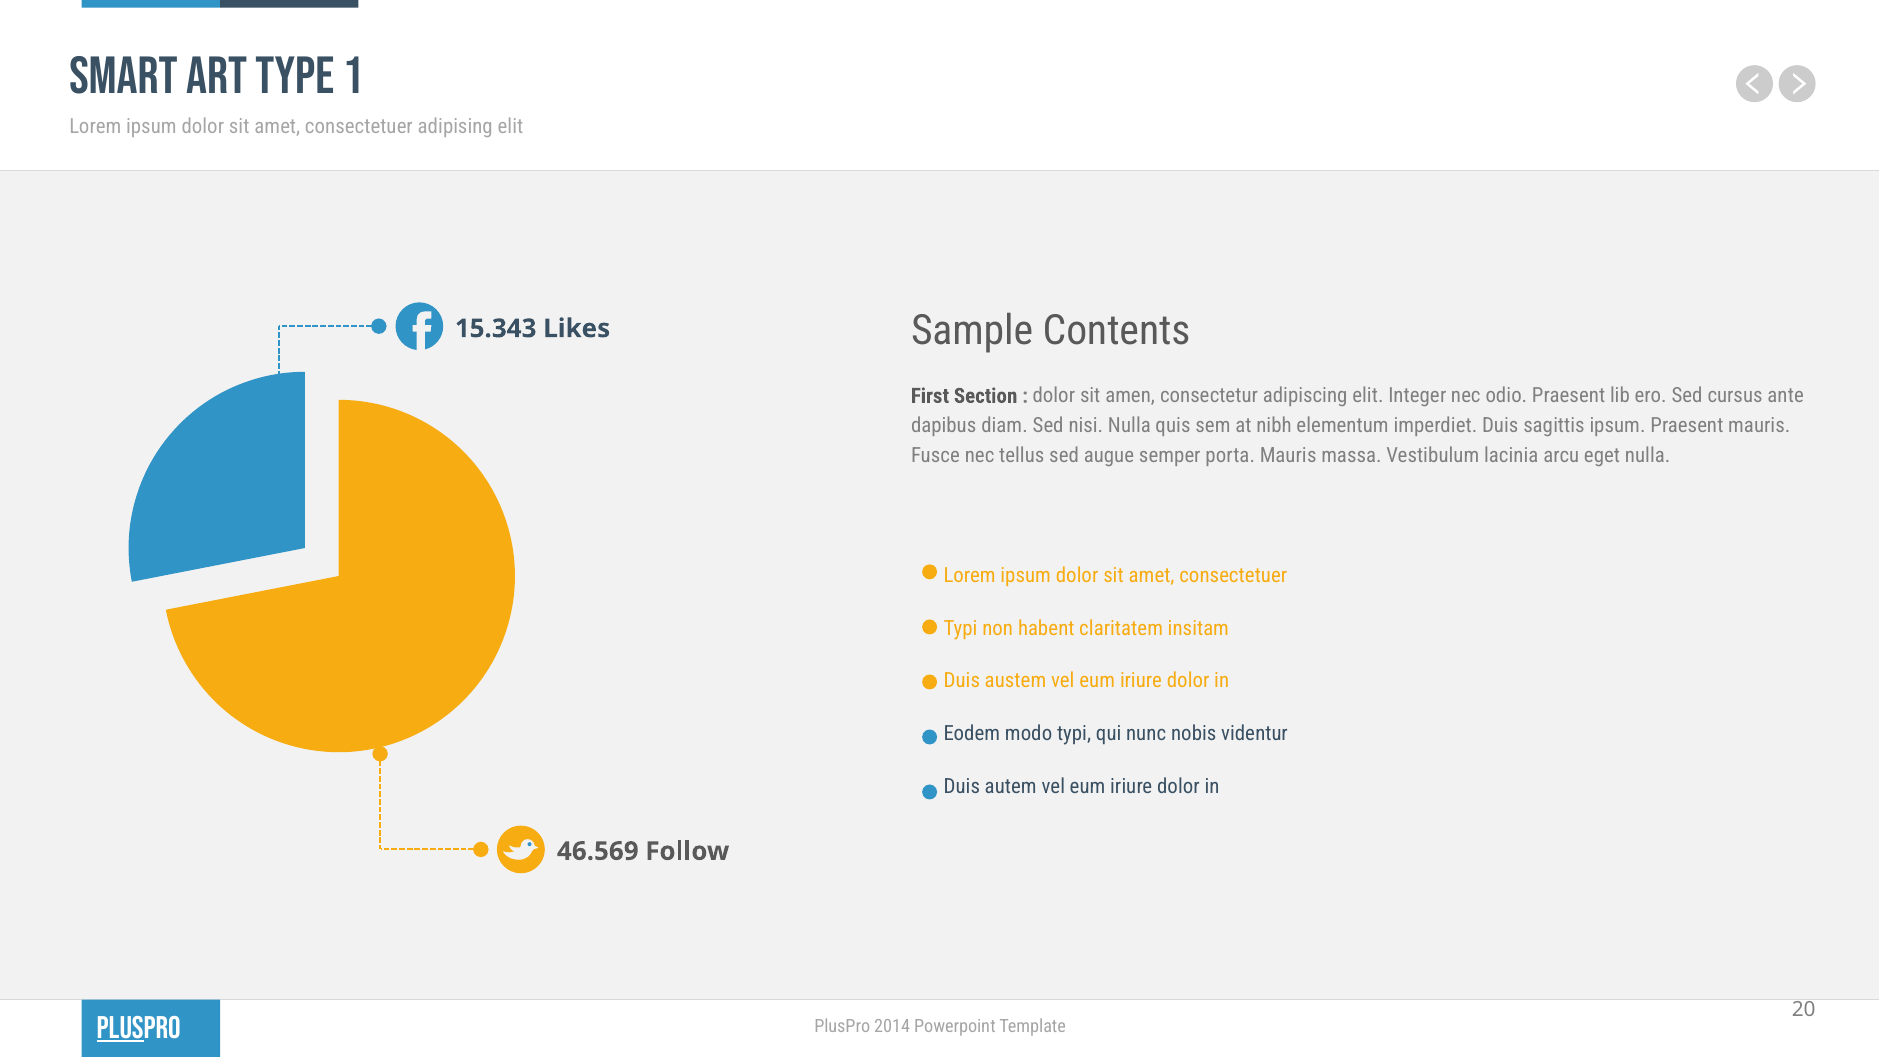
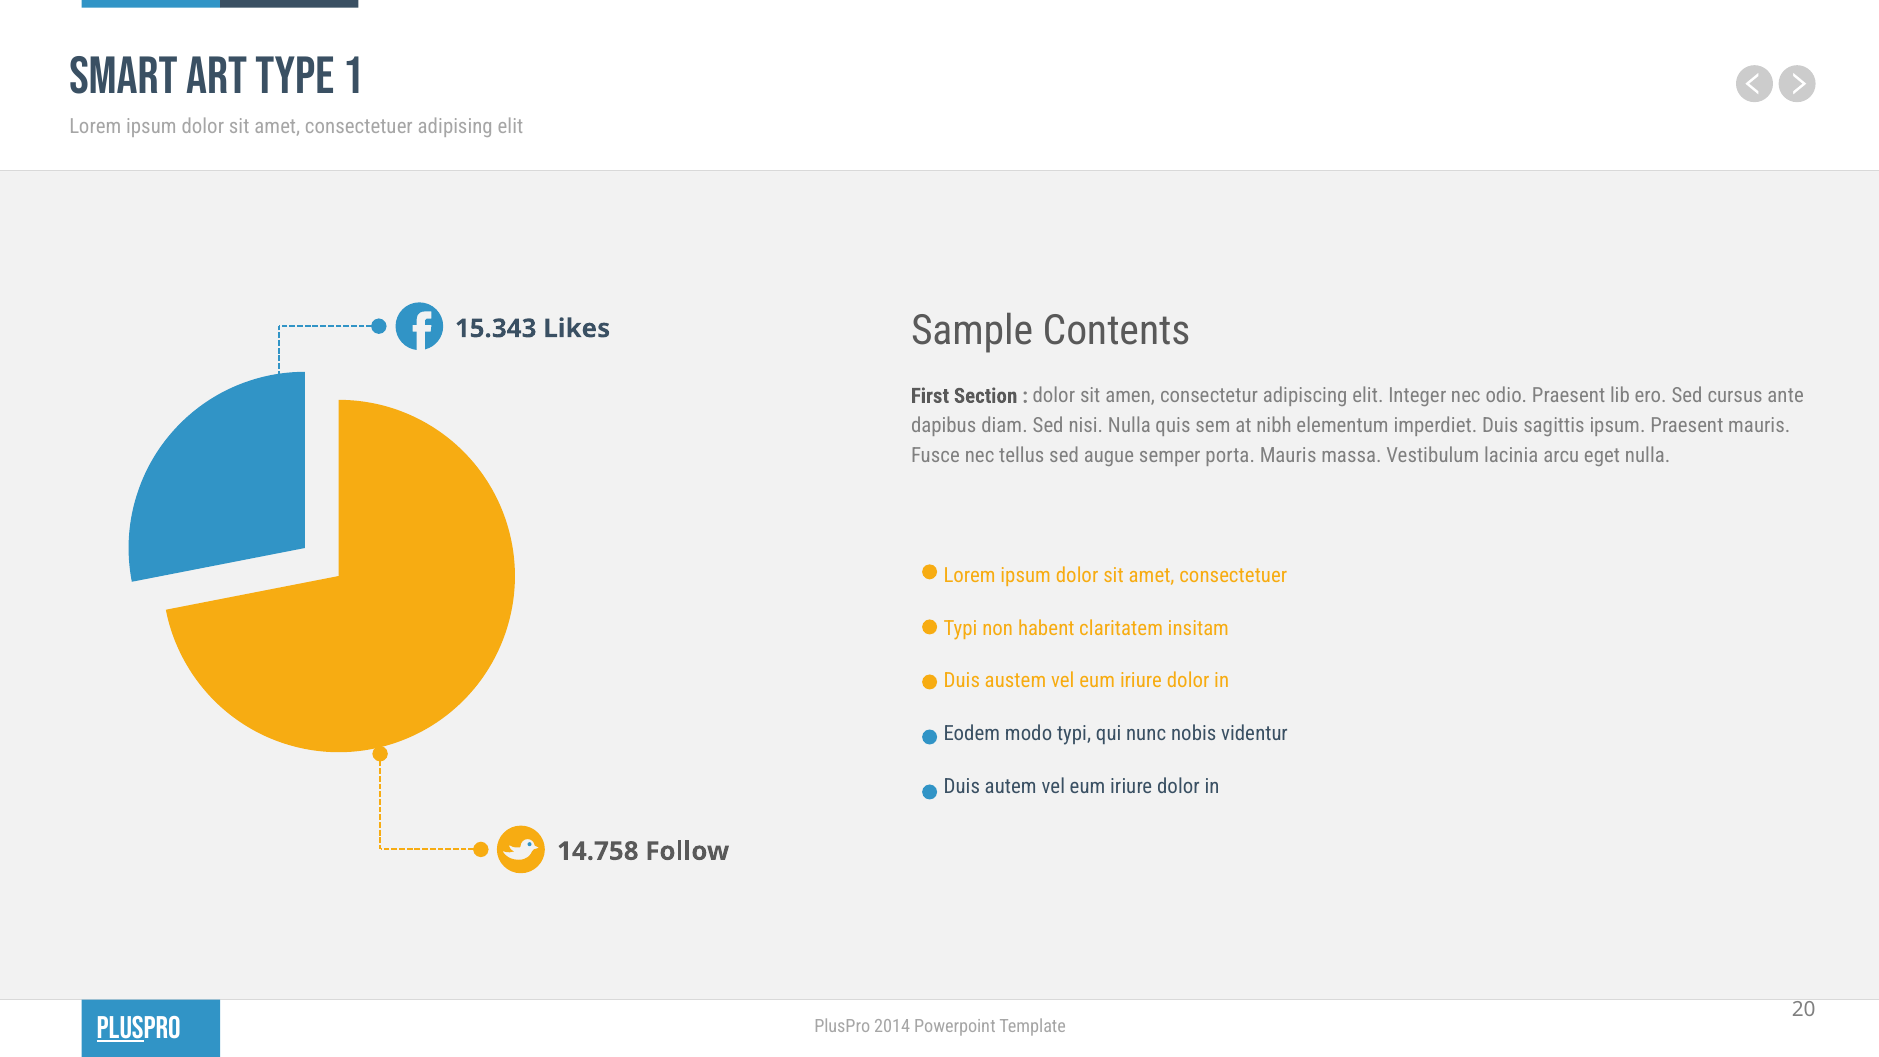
46.569: 46.569 -> 14.758
